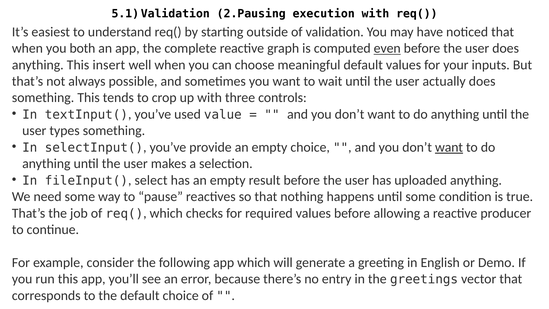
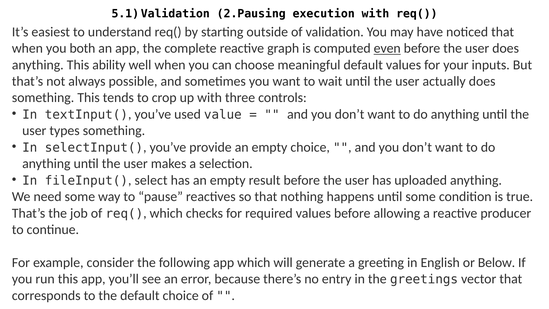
insert: insert -> ability
want at (449, 147) underline: present -> none
Demo: Demo -> Below
